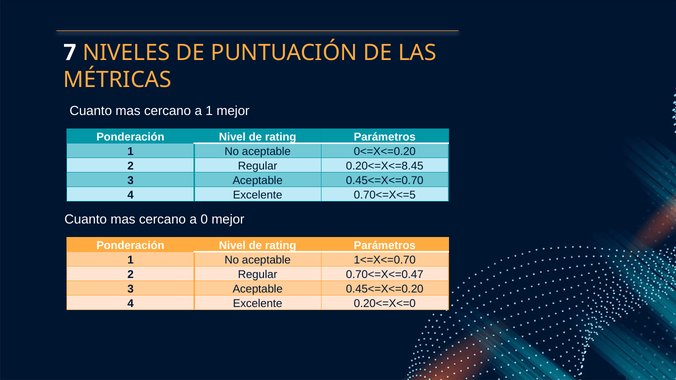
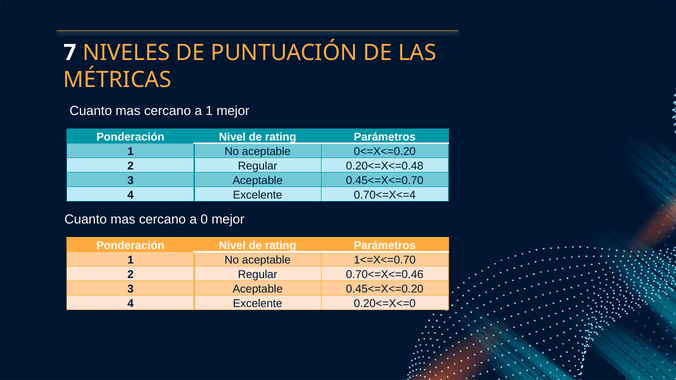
0.20<=X<=8.45: 0.20<=X<=8.45 -> 0.20<=X<=0.48
0.70<=X<=5: 0.70<=X<=5 -> 0.70<=X<=4
0.70<=X<=0.47: 0.70<=X<=0.47 -> 0.70<=X<=0.46
